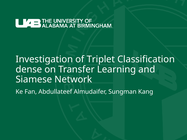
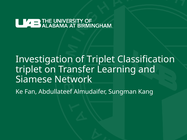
dense at (29, 70): dense -> triplet
